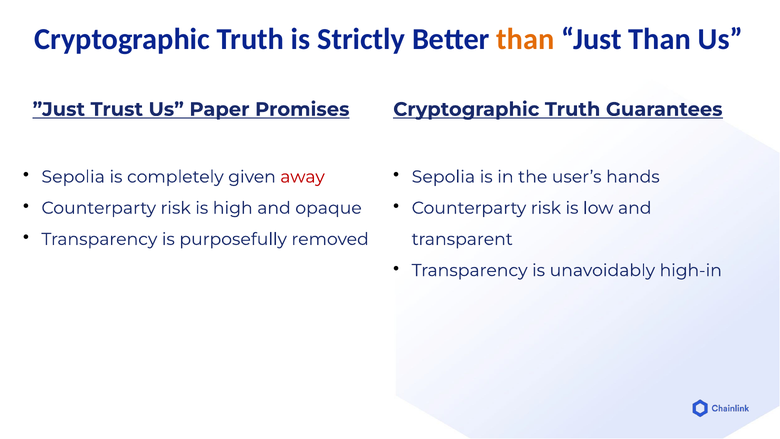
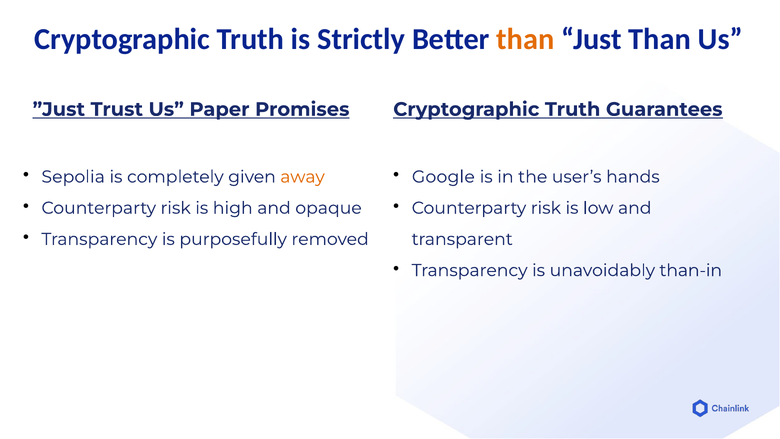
away colour: red -> orange
Sepolia at (443, 177): Sepolia -> Google
high-in: high-in -> than-in
